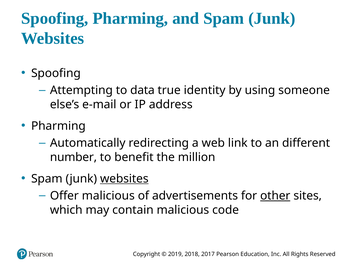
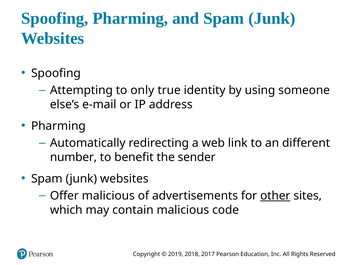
data: data -> only
million: million -> sender
websites at (124, 179) underline: present -> none
